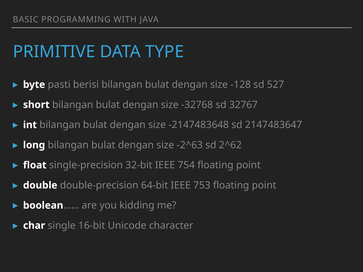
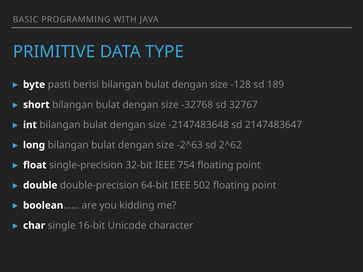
527: 527 -> 189
753: 753 -> 502
